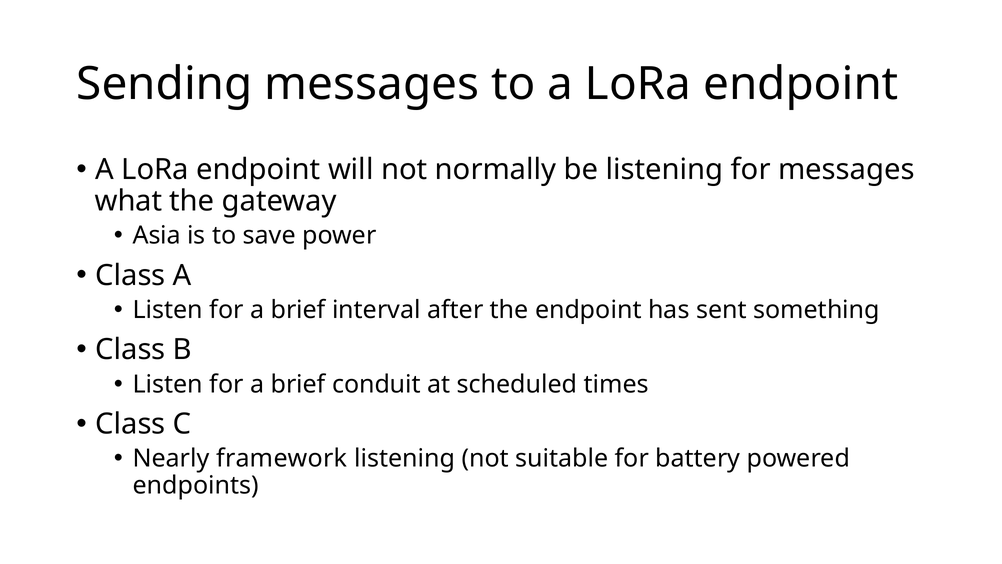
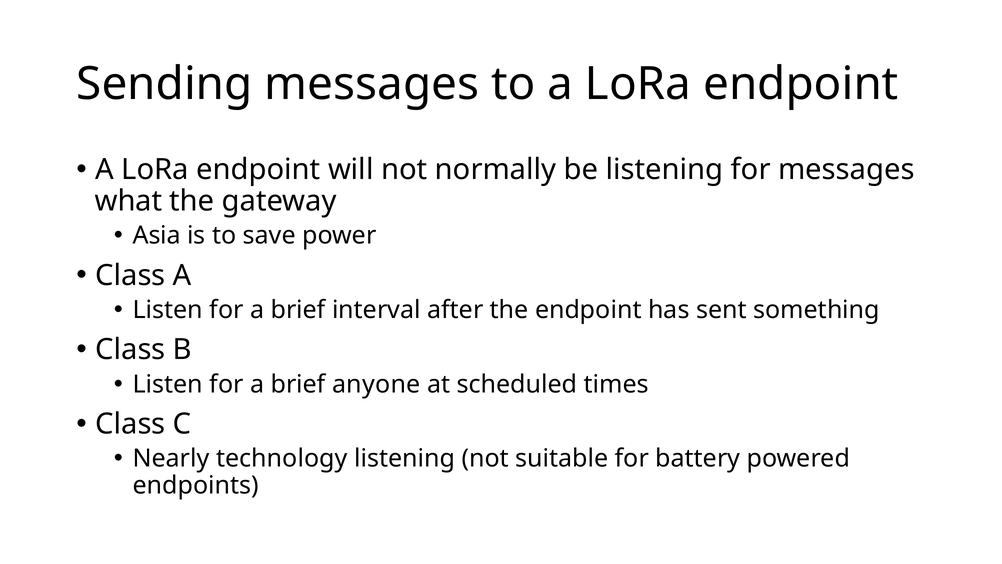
conduit: conduit -> anyone
framework: framework -> technology
